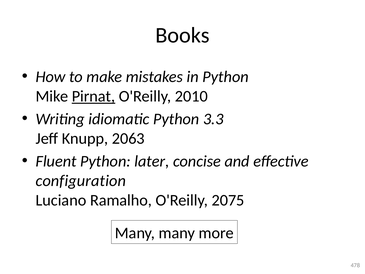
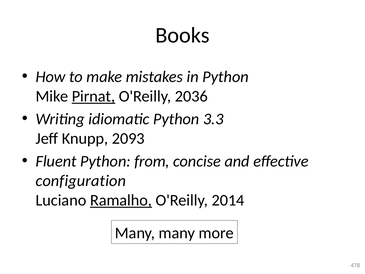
2010: 2010 -> 2036
2063: 2063 -> 2093
later: later -> from
Ramalho underline: none -> present
2075: 2075 -> 2014
